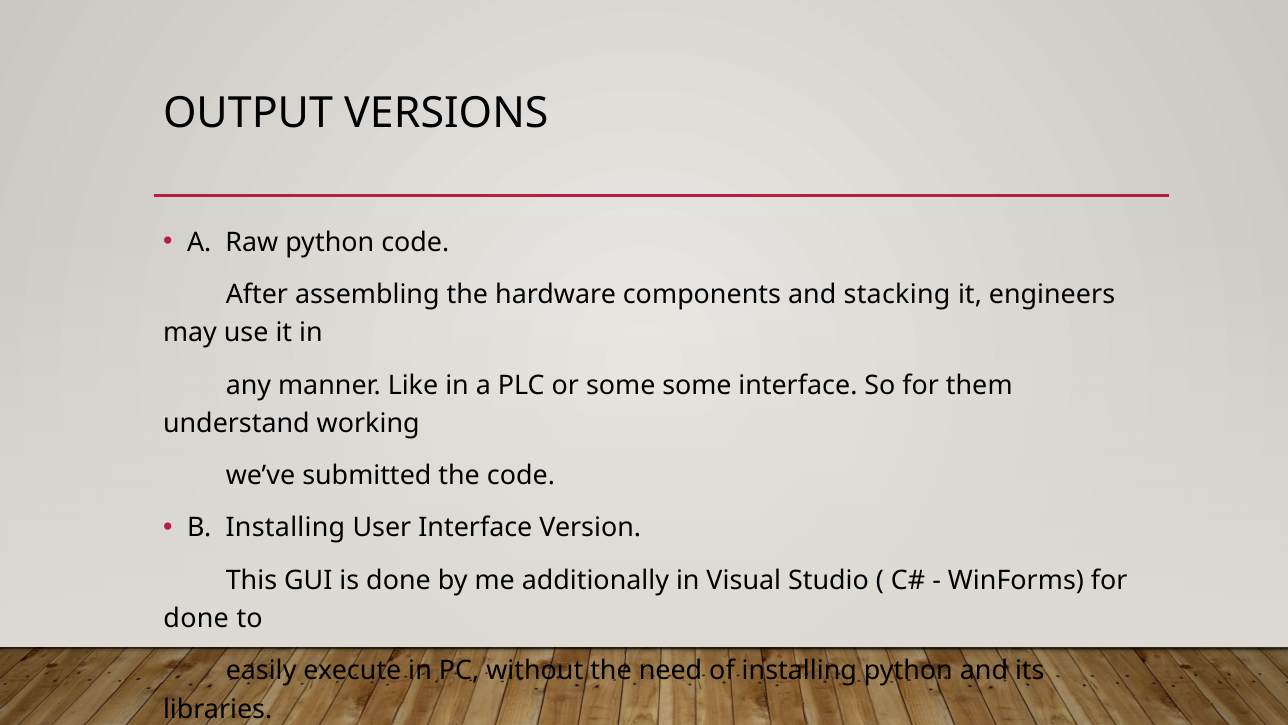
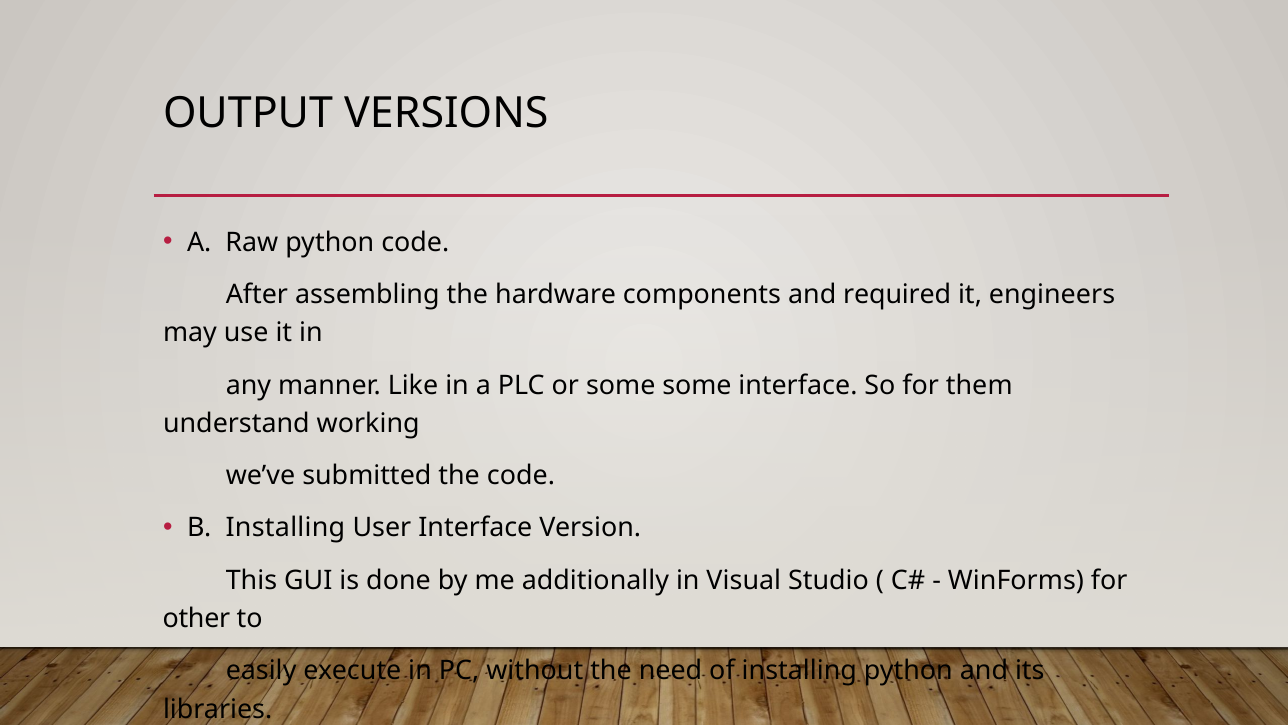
stacking: stacking -> required
done at (196, 618): done -> other
